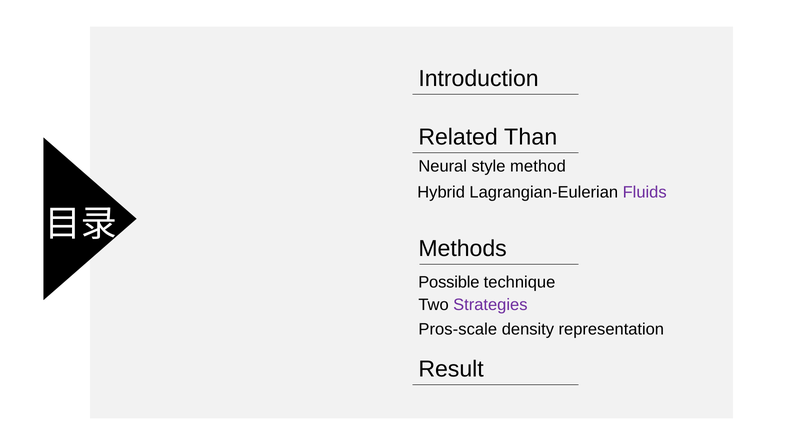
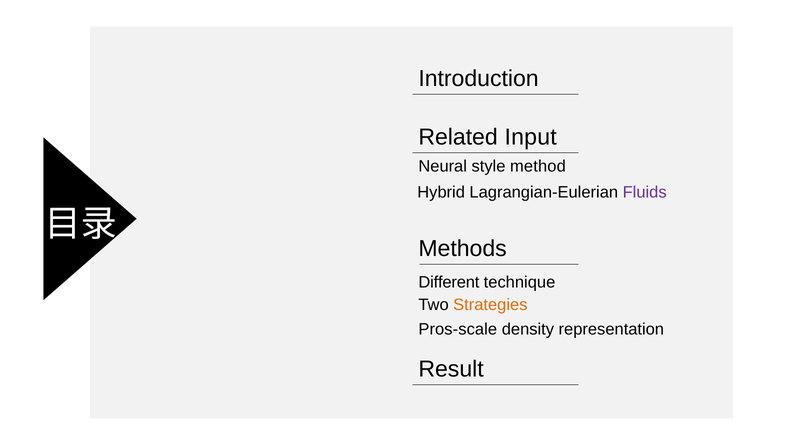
Than: Than -> Input
Possible: Possible -> Different
Strategies colour: purple -> orange
